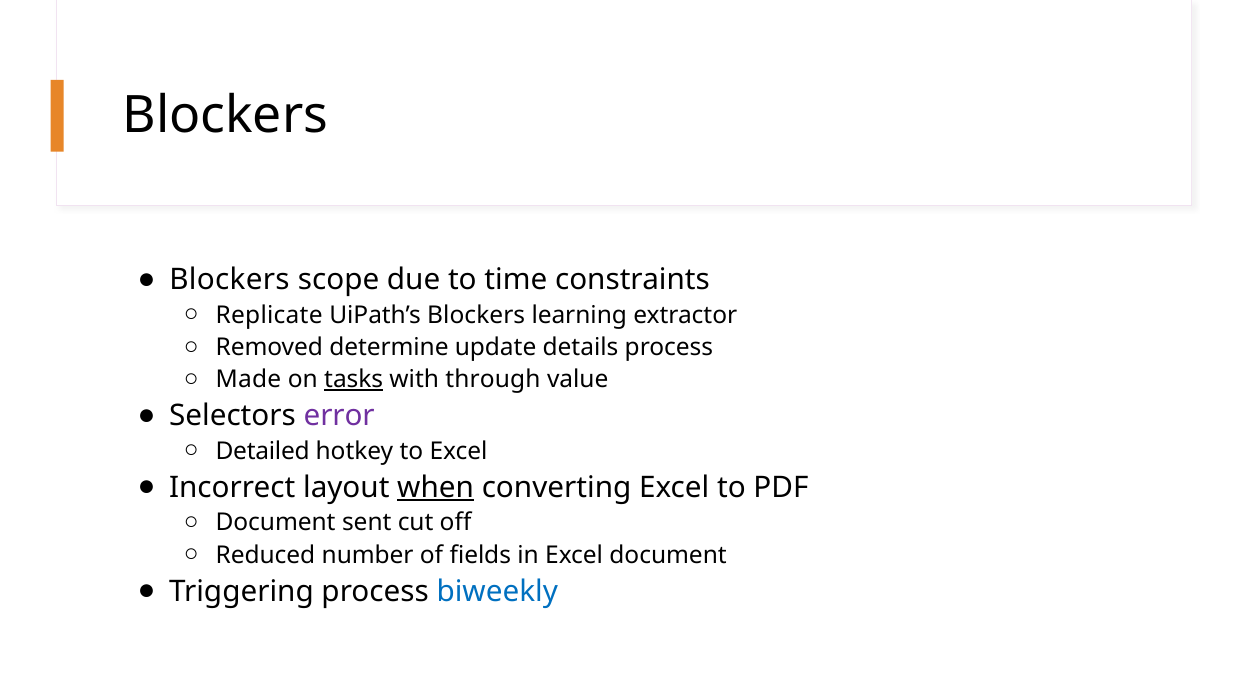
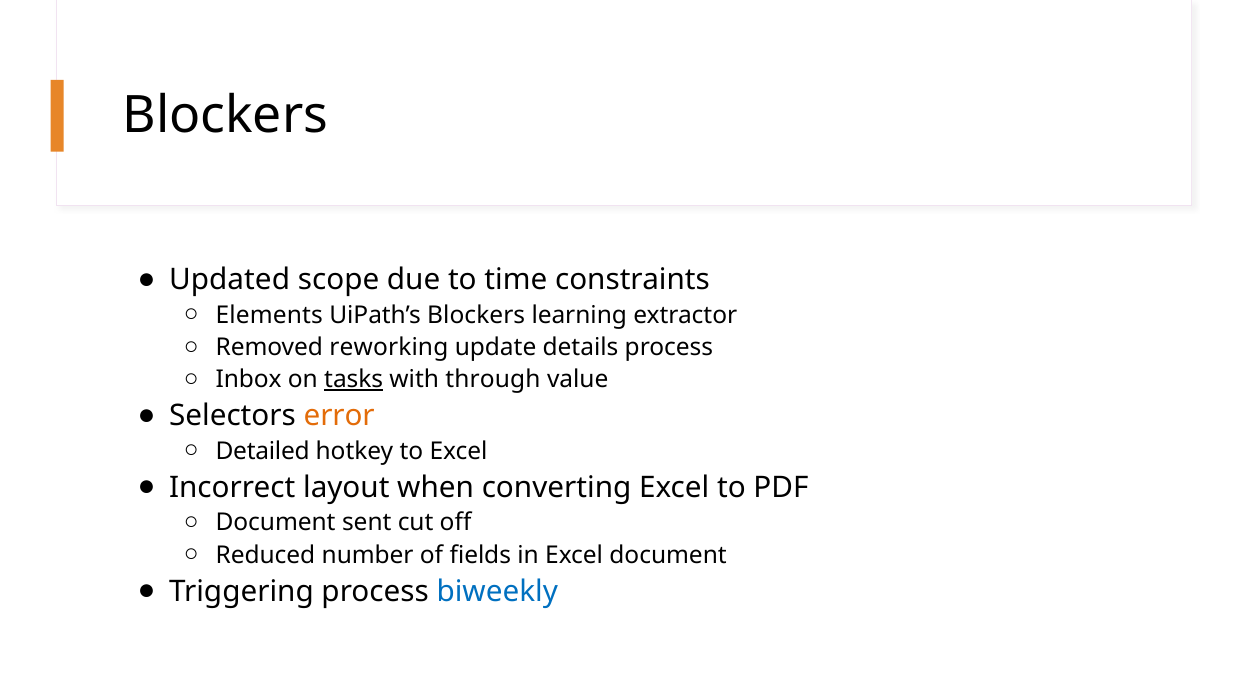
Blockers at (229, 280): Blockers -> Updated
Replicate: Replicate -> Elements
determine: determine -> reworking
Made: Made -> Inbox
error colour: purple -> orange
when underline: present -> none
